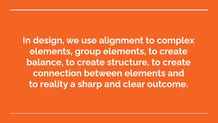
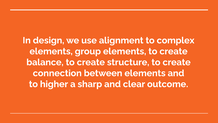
reality: reality -> higher
